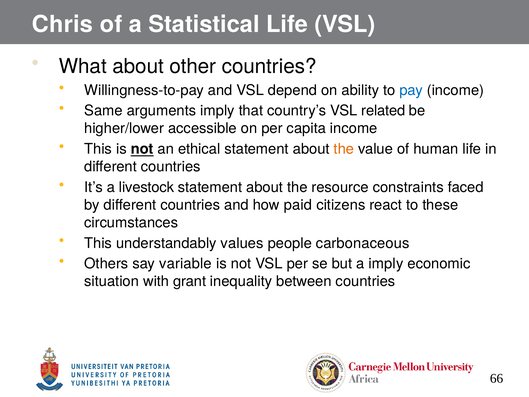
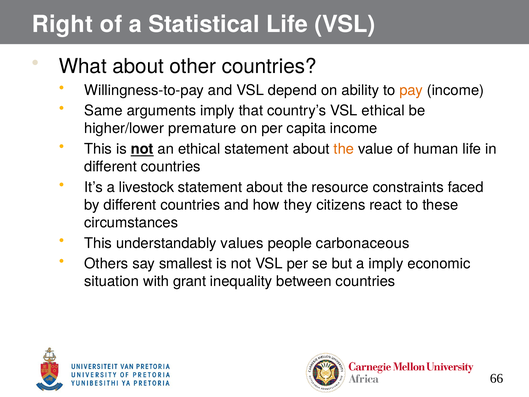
Chris: Chris -> Right
pay colour: blue -> orange
VSL related: related -> ethical
accessible: accessible -> premature
paid: paid -> they
variable: variable -> smallest
